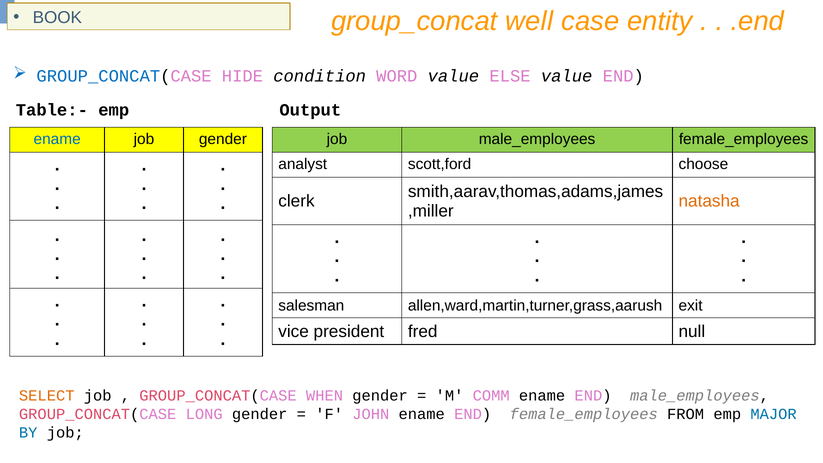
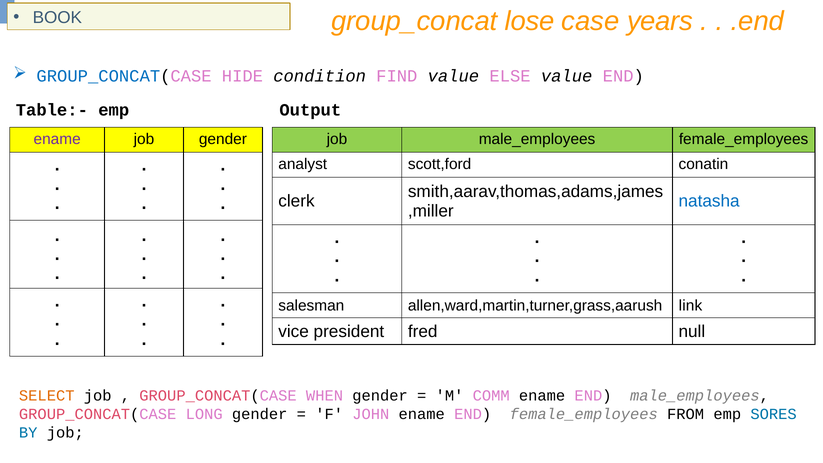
well: well -> lose
entity: entity -> years
WORD: WORD -> FIND
ename at (57, 139) colour: blue -> purple
choose: choose -> conatin
natasha colour: orange -> blue
exit: exit -> link
MAJOR: MAJOR -> SORES
